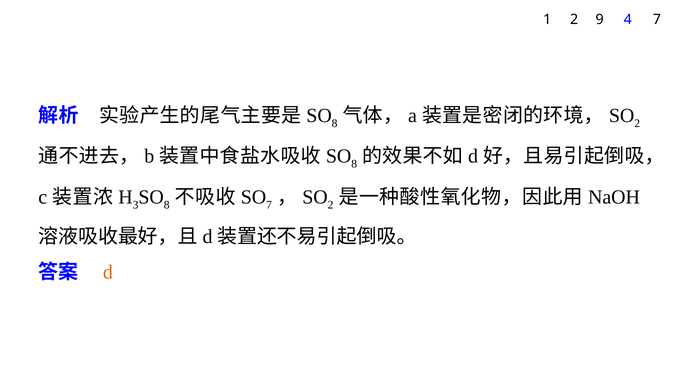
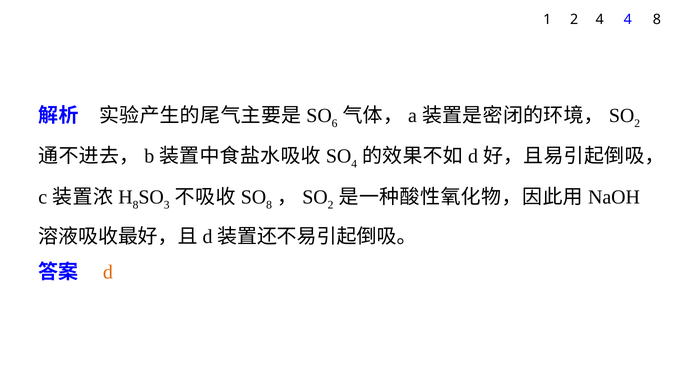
2 9: 9 -> 4
4 7: 7 -> 8
8 at (335, 123): 8 -> 6
8 at (354, 164): 8 -> 4
3 at (136, 205): 3 -> 8
8 at (167, 205): 8 -> 3
7 at (269, 205): 7 -> 8
